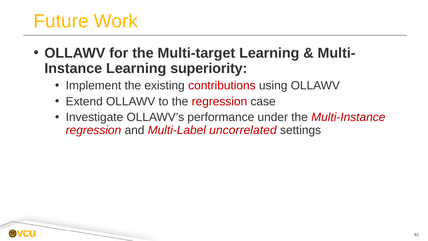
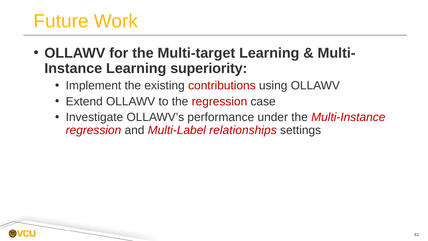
uncorrelated: uncorrelated -> relationships
